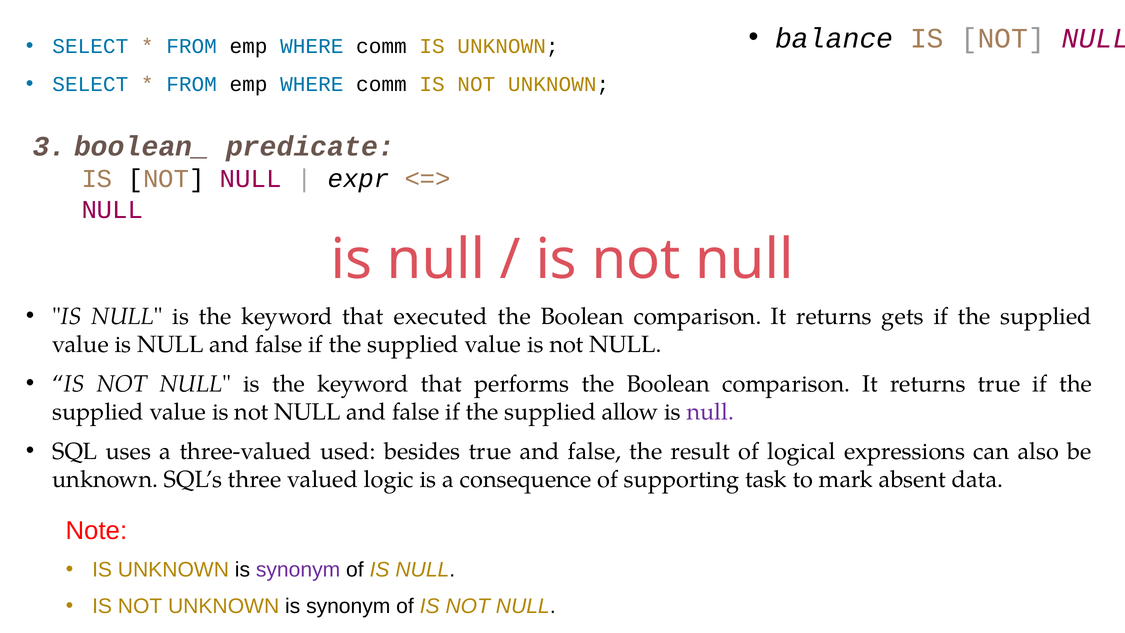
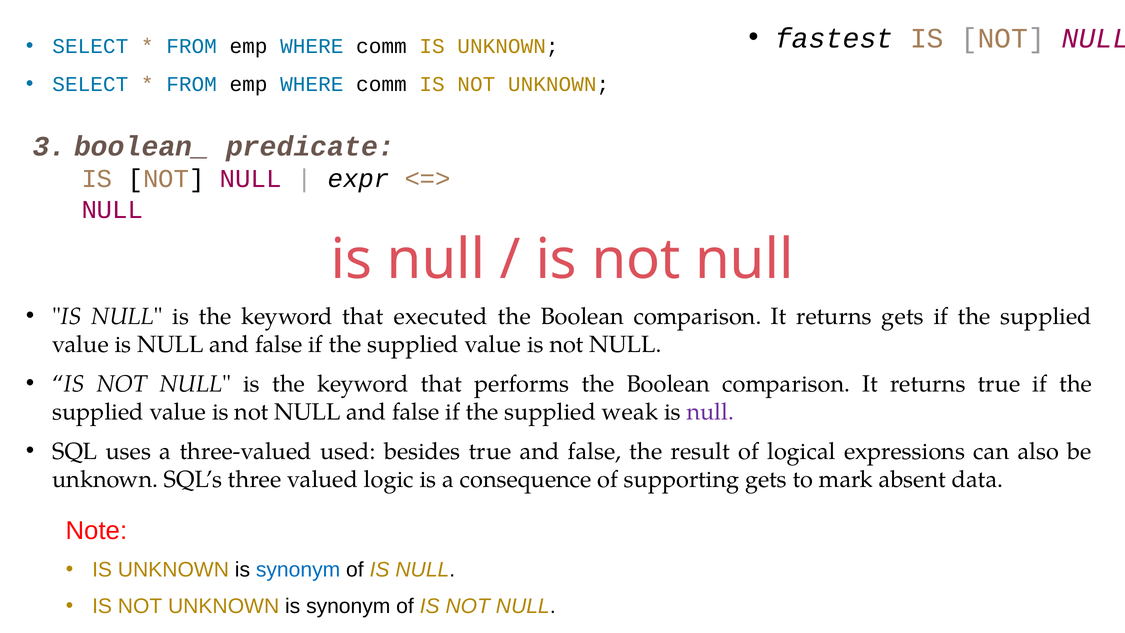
balance: balance -> fastest
allow: allow -> weak
supporting task: task -> gets
synonym at (298, 570) colour: purple -> blue
